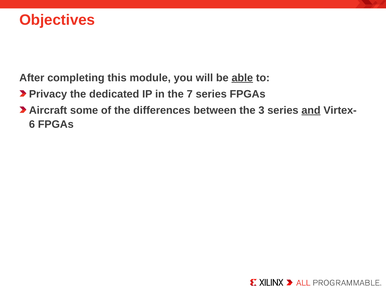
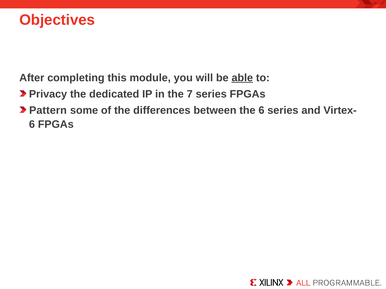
Aircraft: Aircraft -> Pattern
the 3: 3 -> 6
and underline: present -> none
